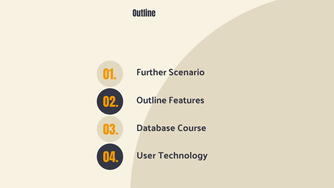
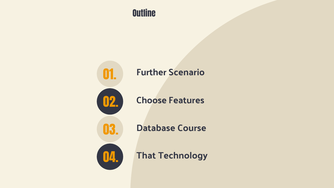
Outline at (151, 100): Outline -> Choose
User: User -> That
